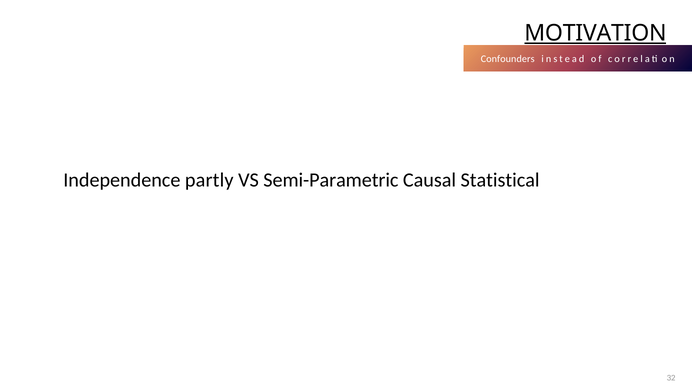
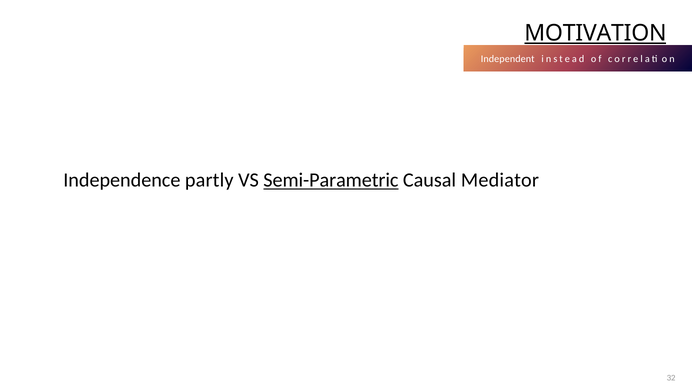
Confounders: Confounders -> Independent
Semi-Parametric underline: none -> present
Statistical: Statistical -> Mediator
